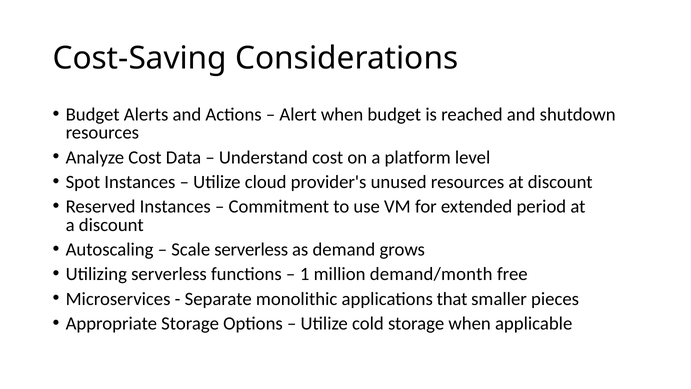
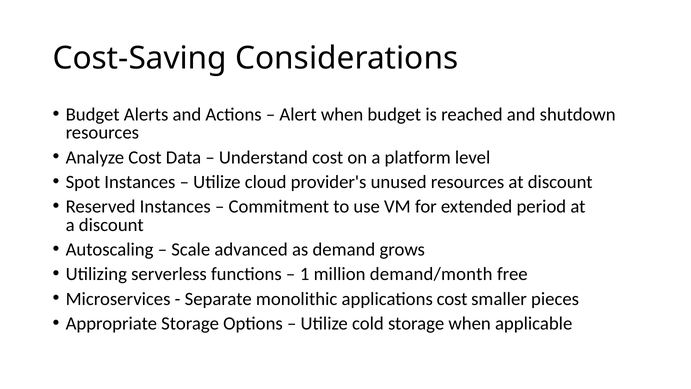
Scale serverless: serverless -> advanced
applications that: that -> cost
